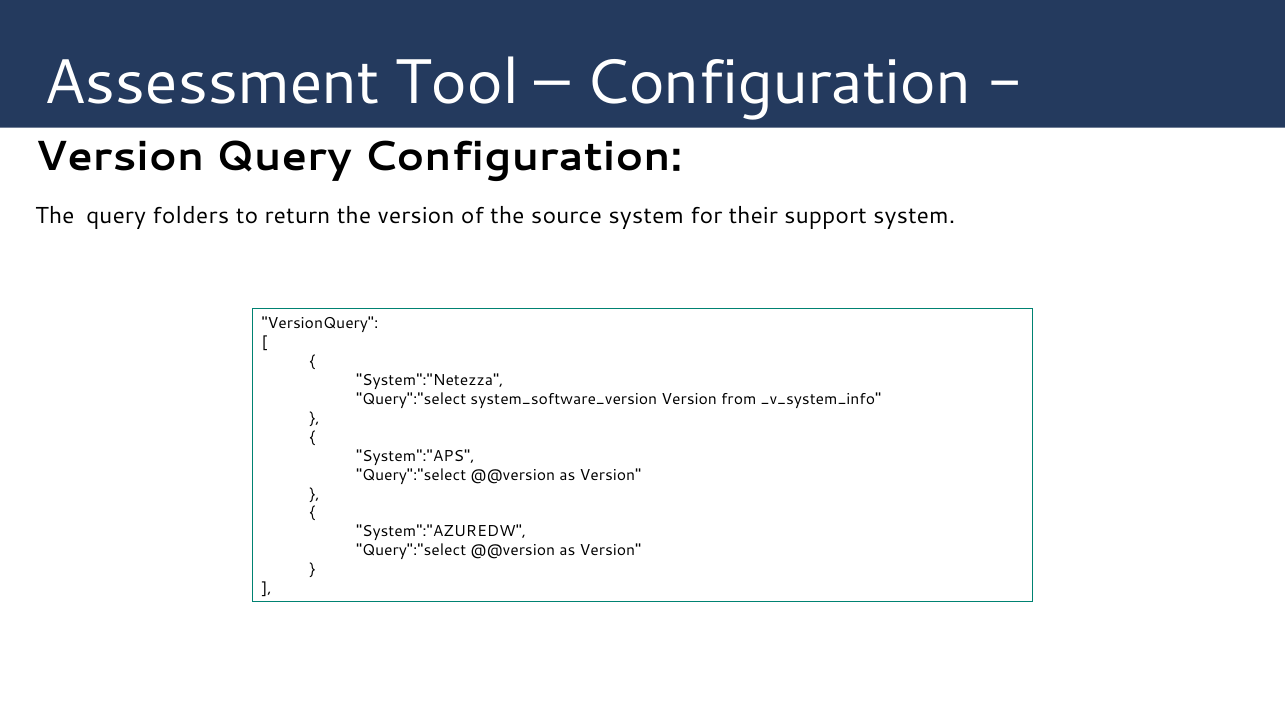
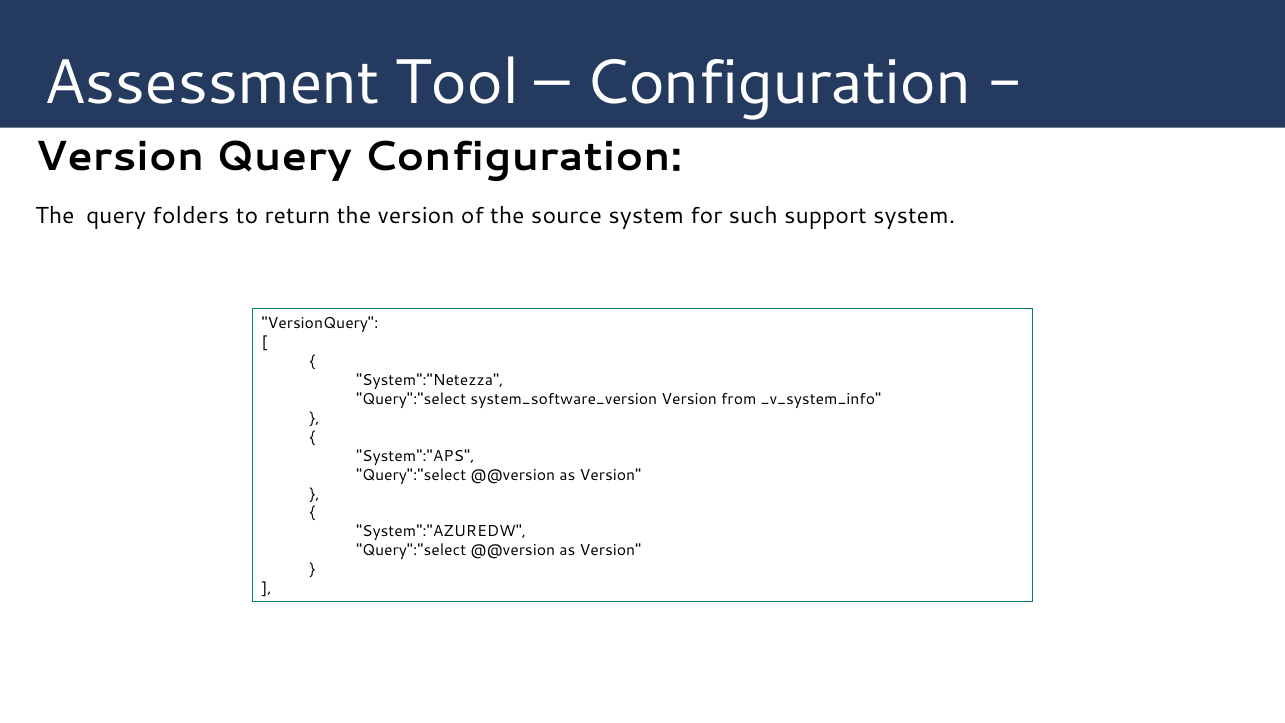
their: their -> such
